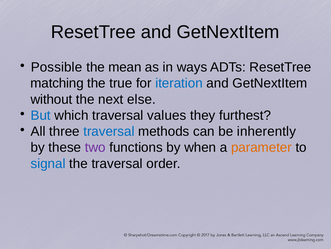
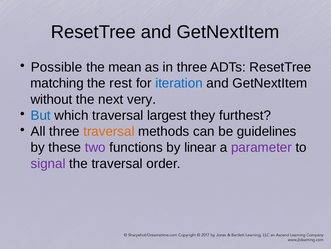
in ways: ways -> three
true: true -> rest
else: else -> very
values: values -> largest
traversal at (109, 131) colour: blue -> orange
inherently: inherently -> guidelines
when: when -> linear
parameter colour: orange -> purple
signal colour: blue -> purple
